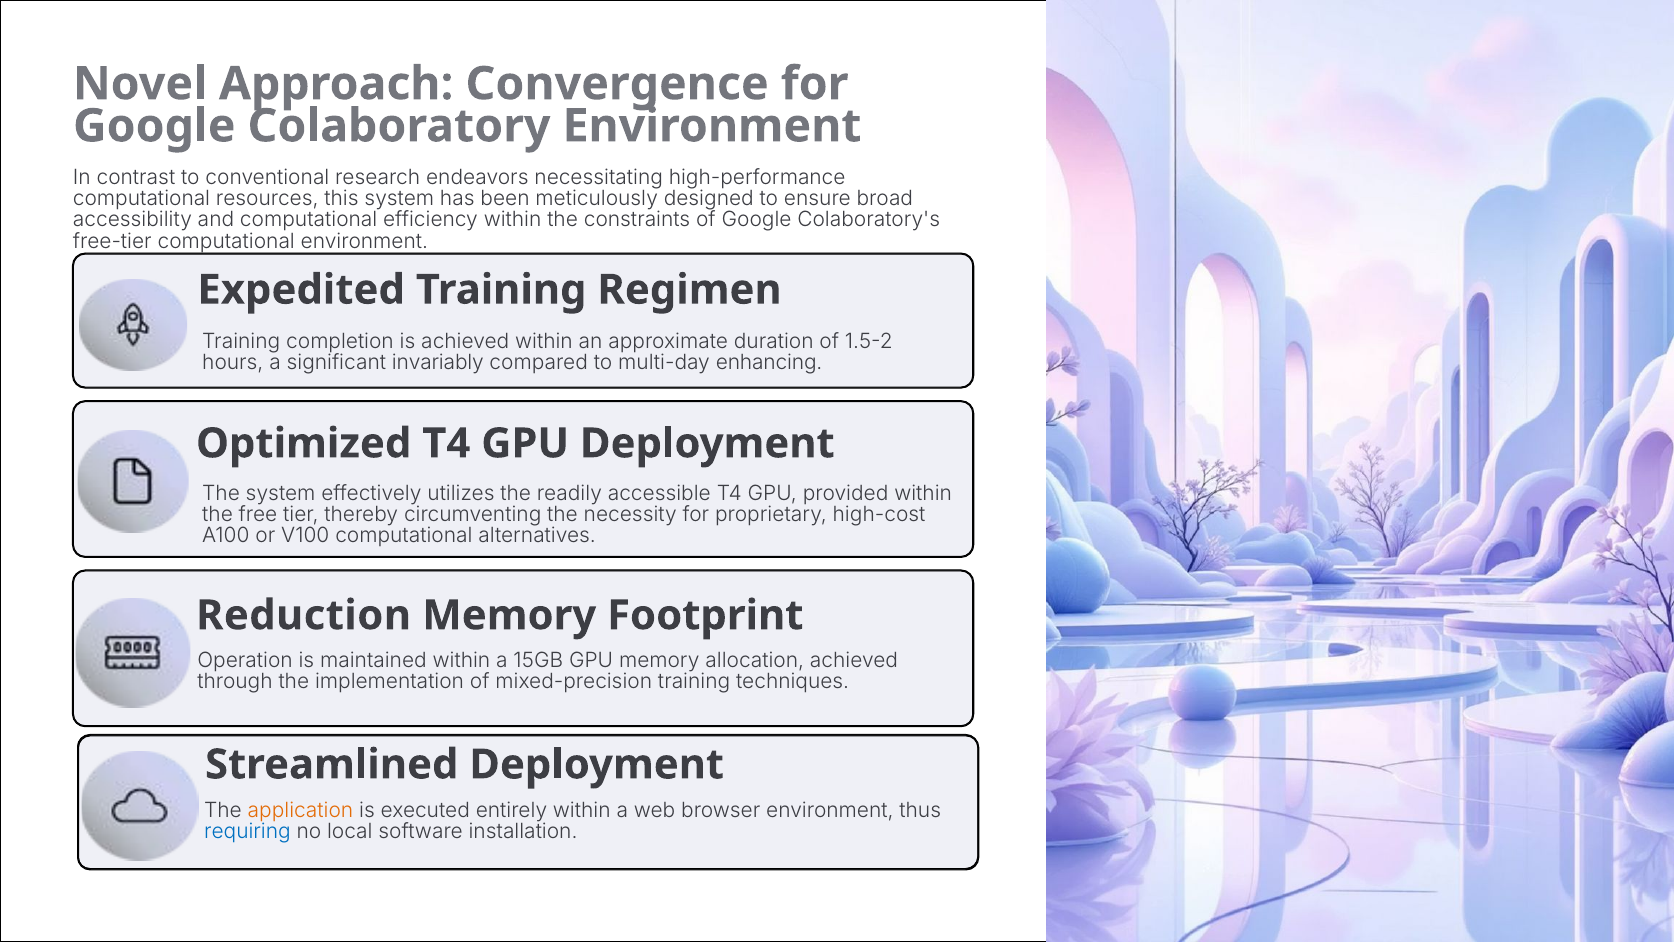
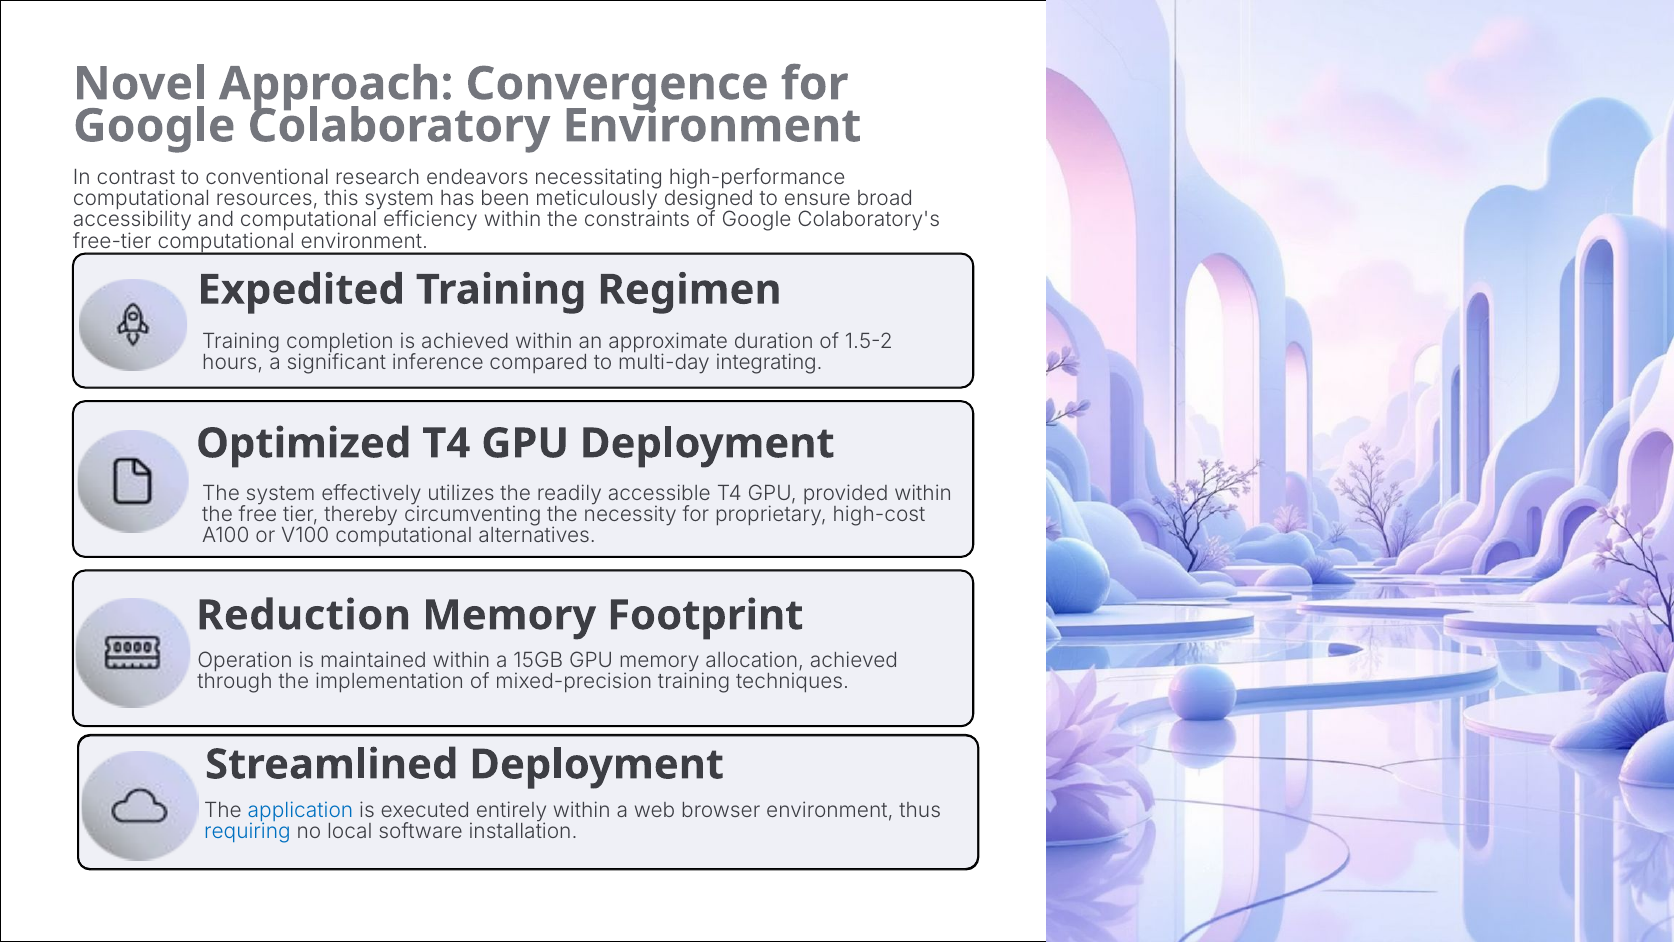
invariably: invariably -> inference
enhancing: enhancing -> integrating
application colour: orange -> blue
